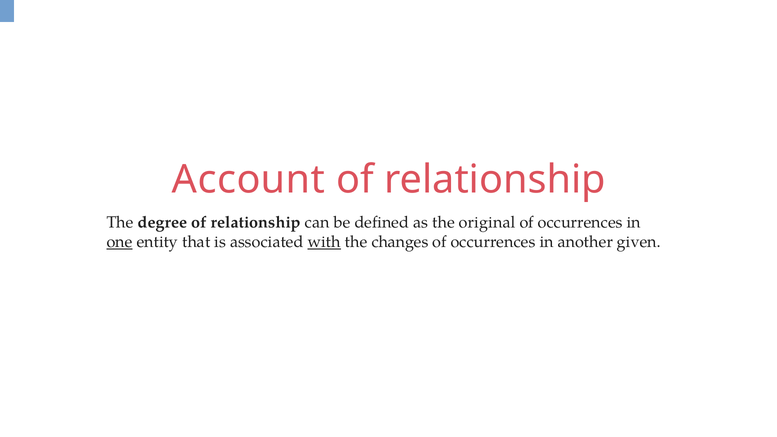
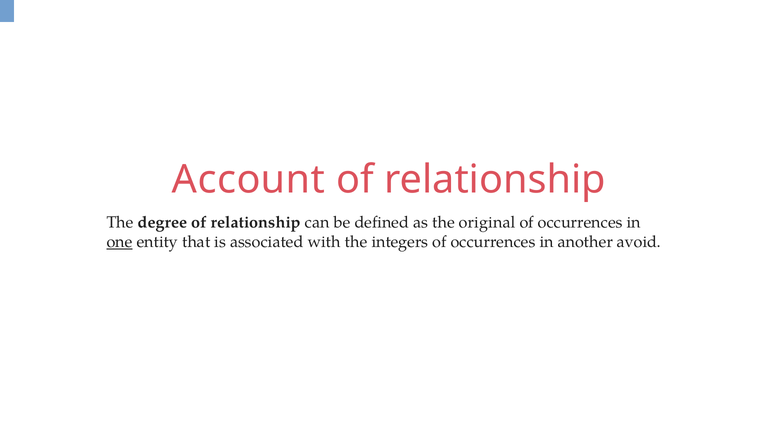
with underline: present -> none
changes: changes -> integers
given: given -> avoid
